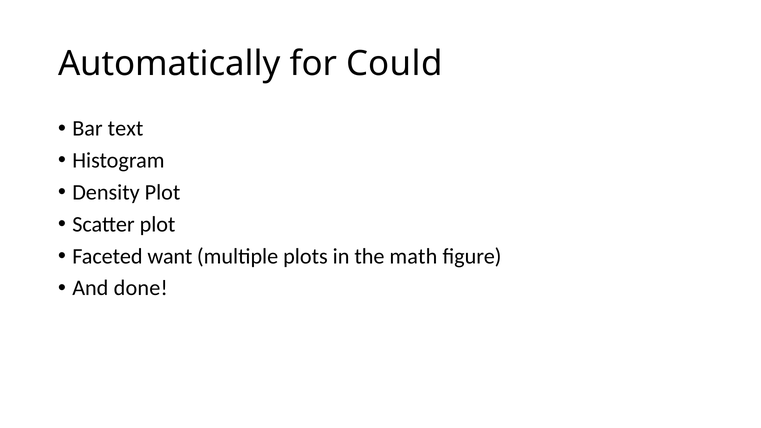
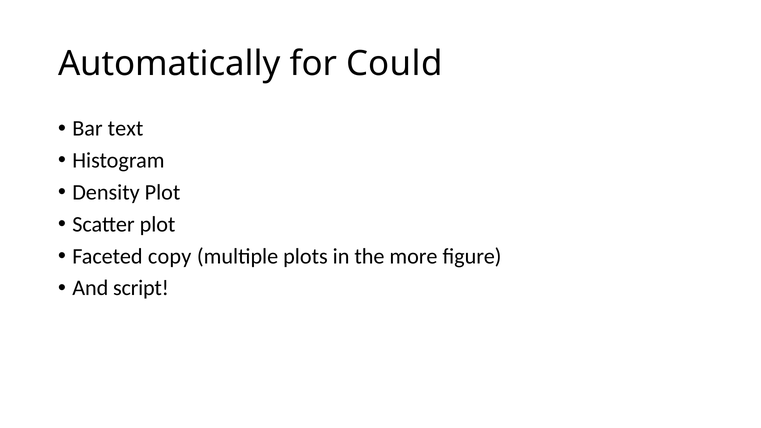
want: want -> copy
math: math -> more
done: done -> script
